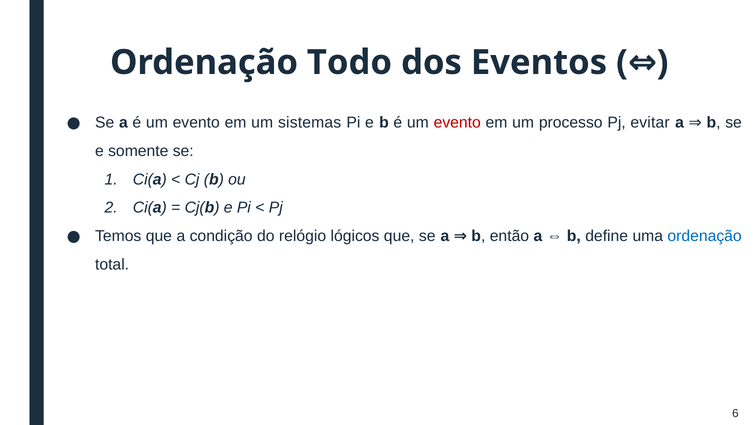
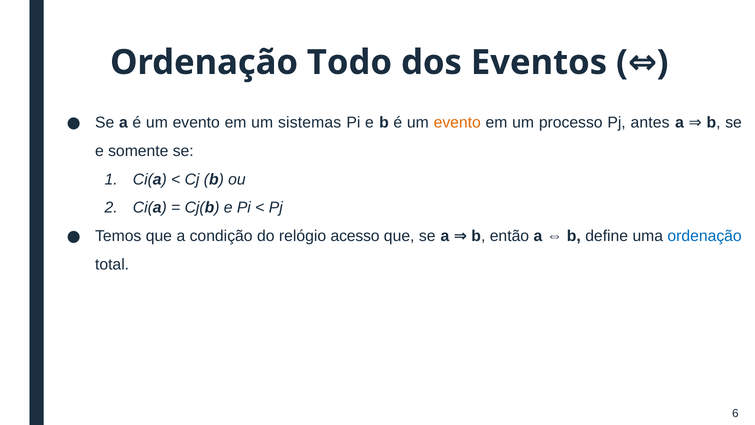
evento at (457, 123) colour: red -> orange
evitar: evitar -> antes
lógicos: lógicos -> acesso
